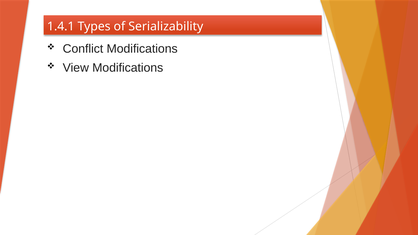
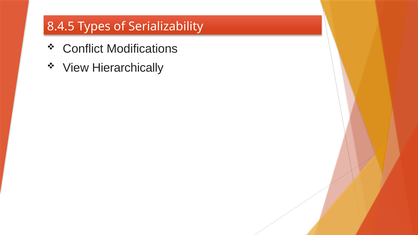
1.4.1: 1.4.1 -> 8.4.5
View Modifications: Modifications -> Hierarchically
